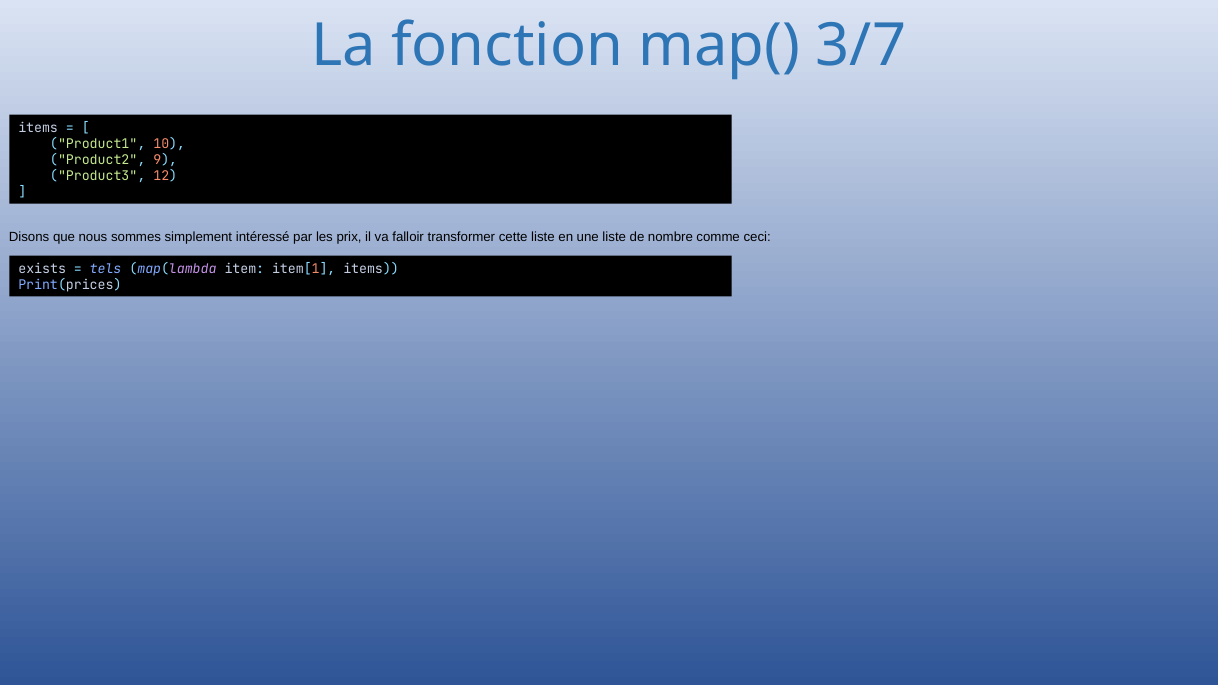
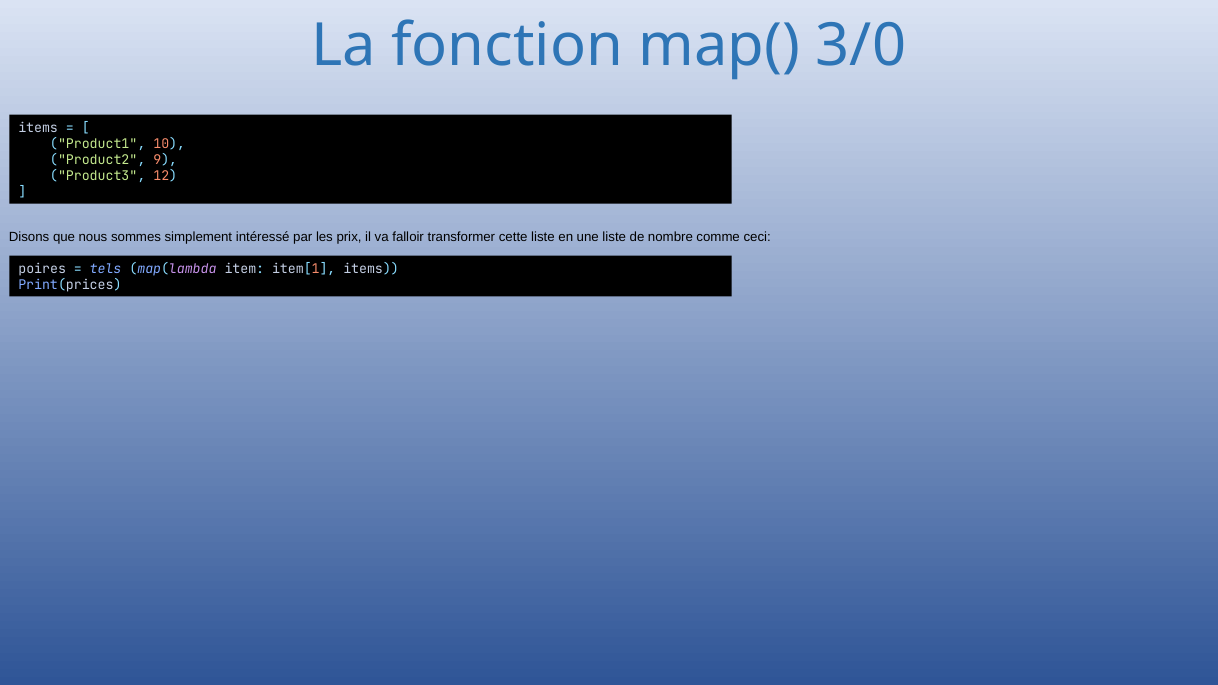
3/7: 3/7 -> 3/0
exists: exists -> poires
